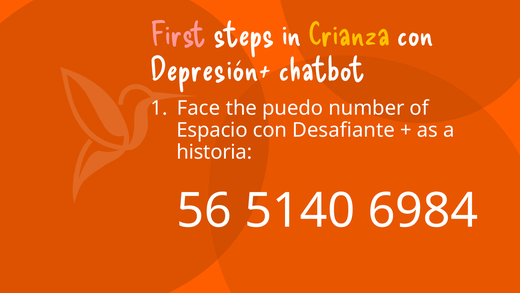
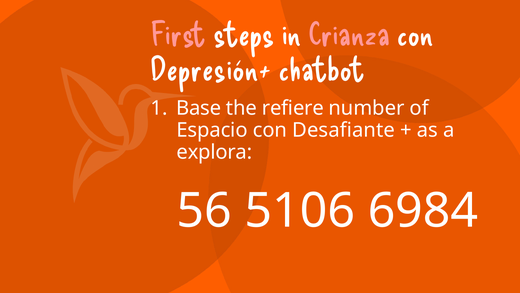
Crianza colour: yellow -> pink
Face: Face -> Base
puedo: puedo -> refiere
historia: historia -> explora
5140: 5140 -> 5106
